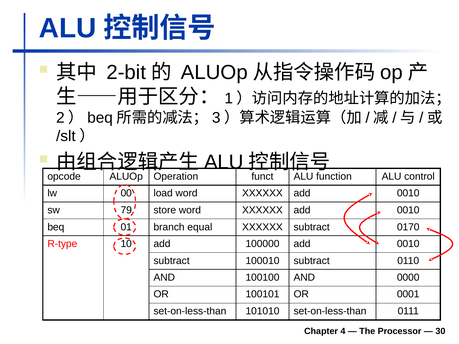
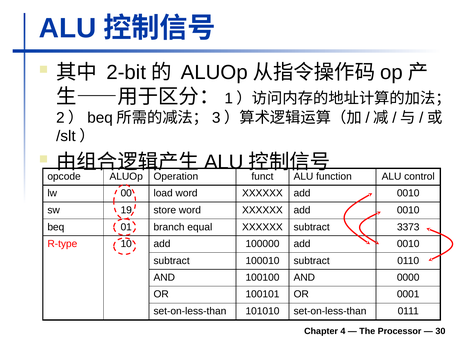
79: 79 -> 19
0170: 0170 -> 3373
